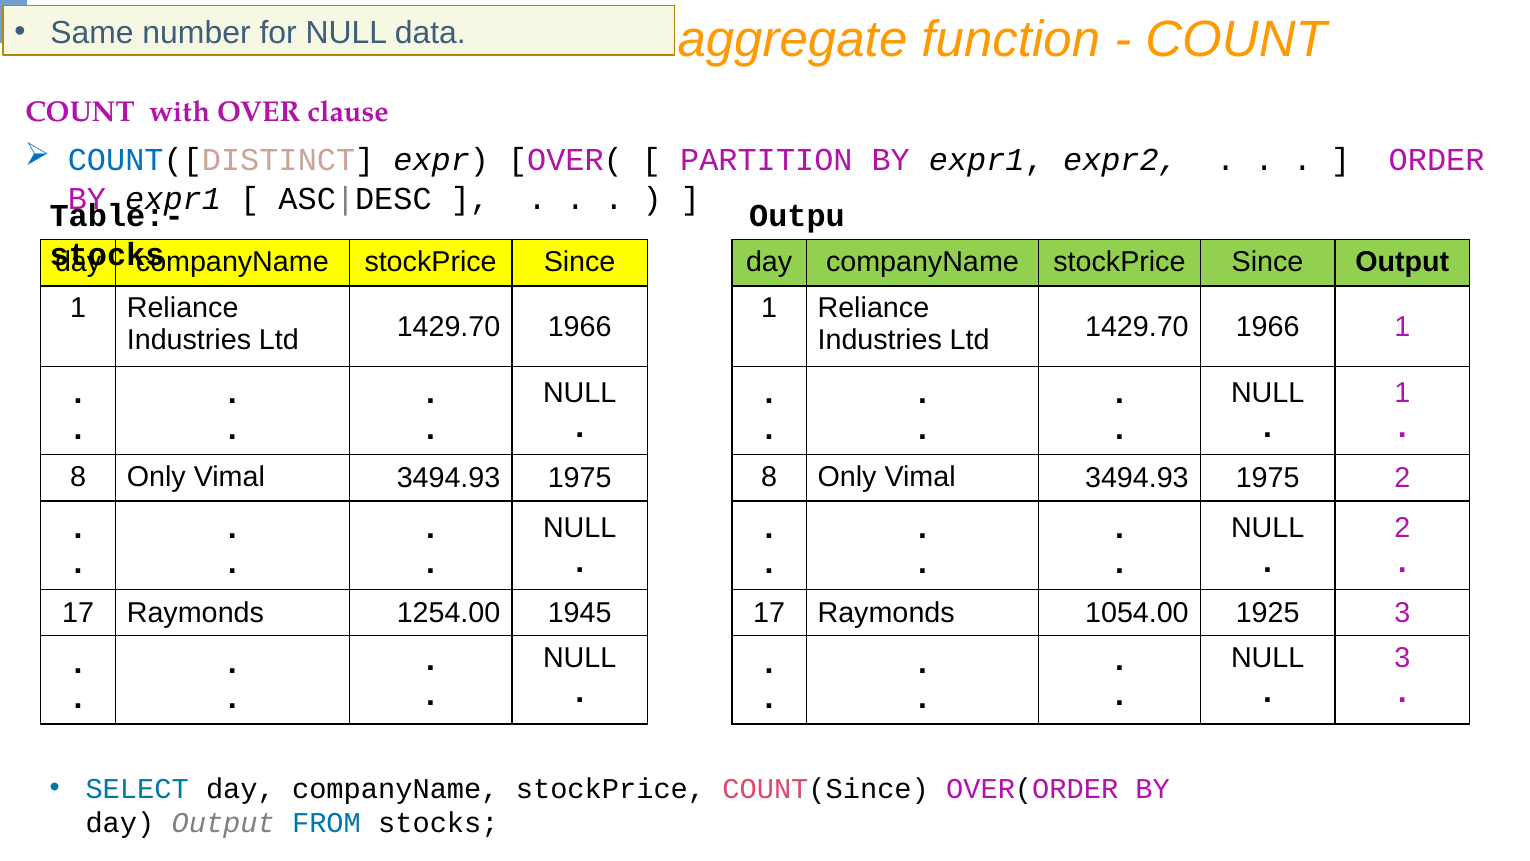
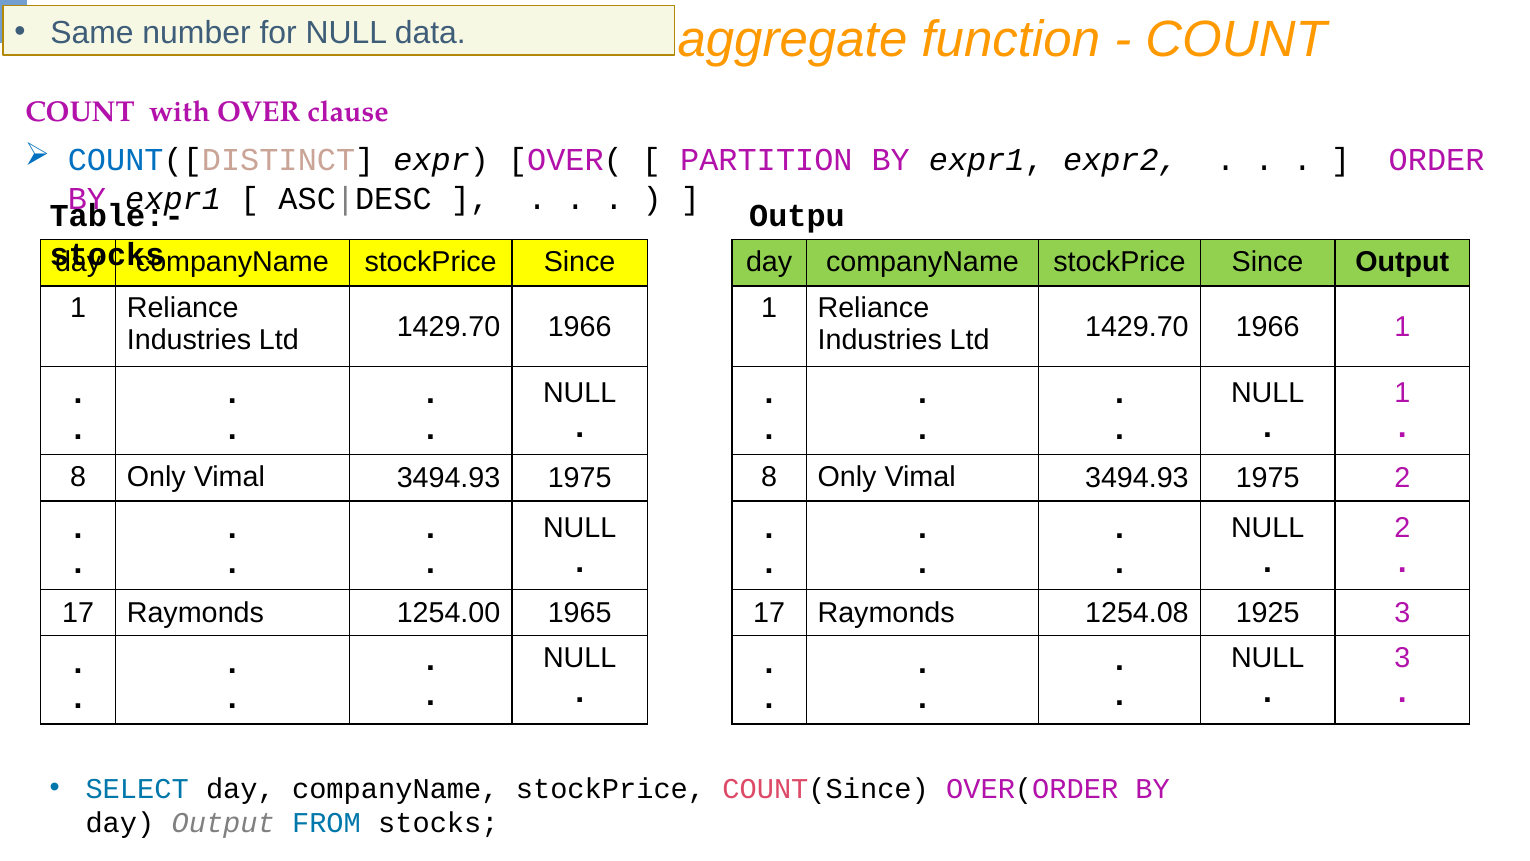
1945: 1945 -> 1965
1054.00: 1054.00 -> 1254.08
